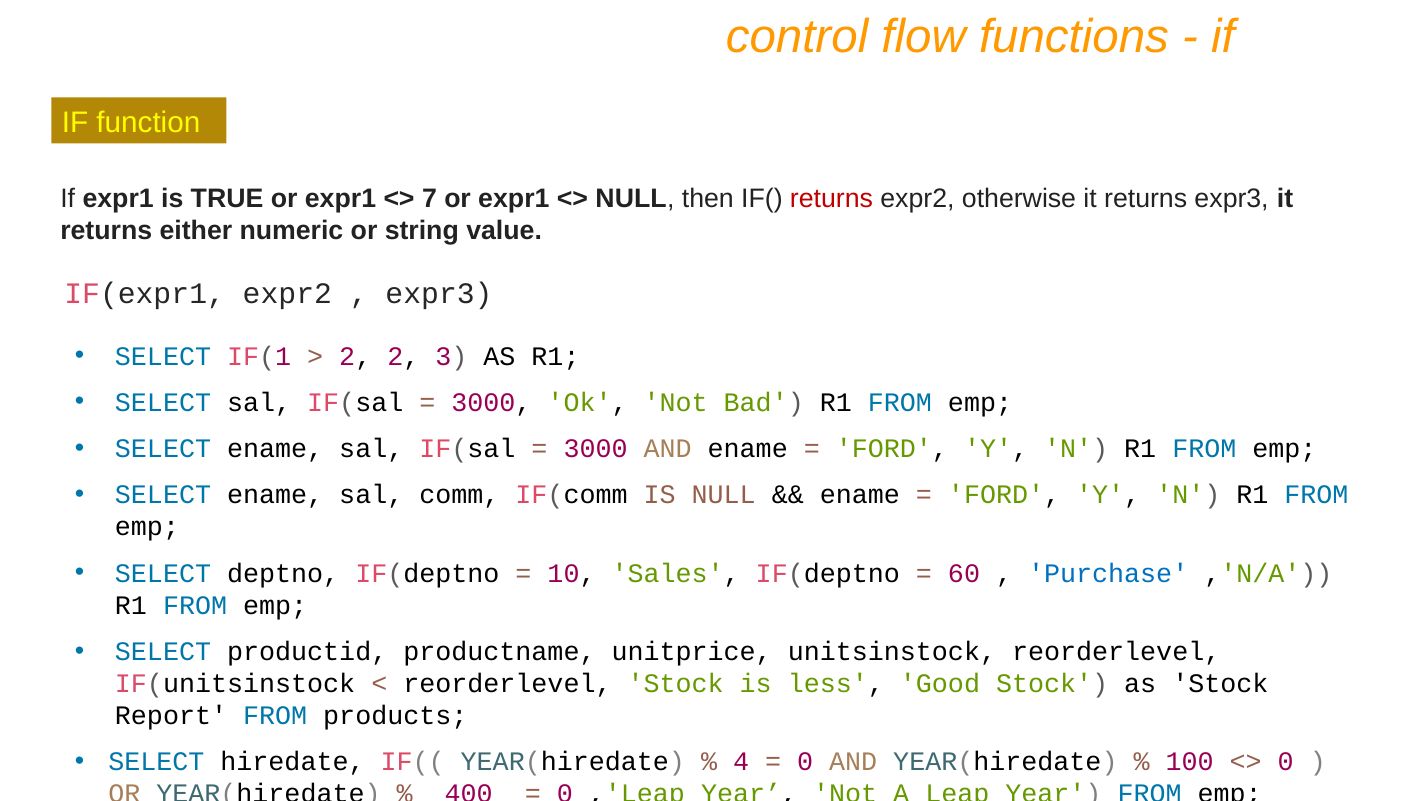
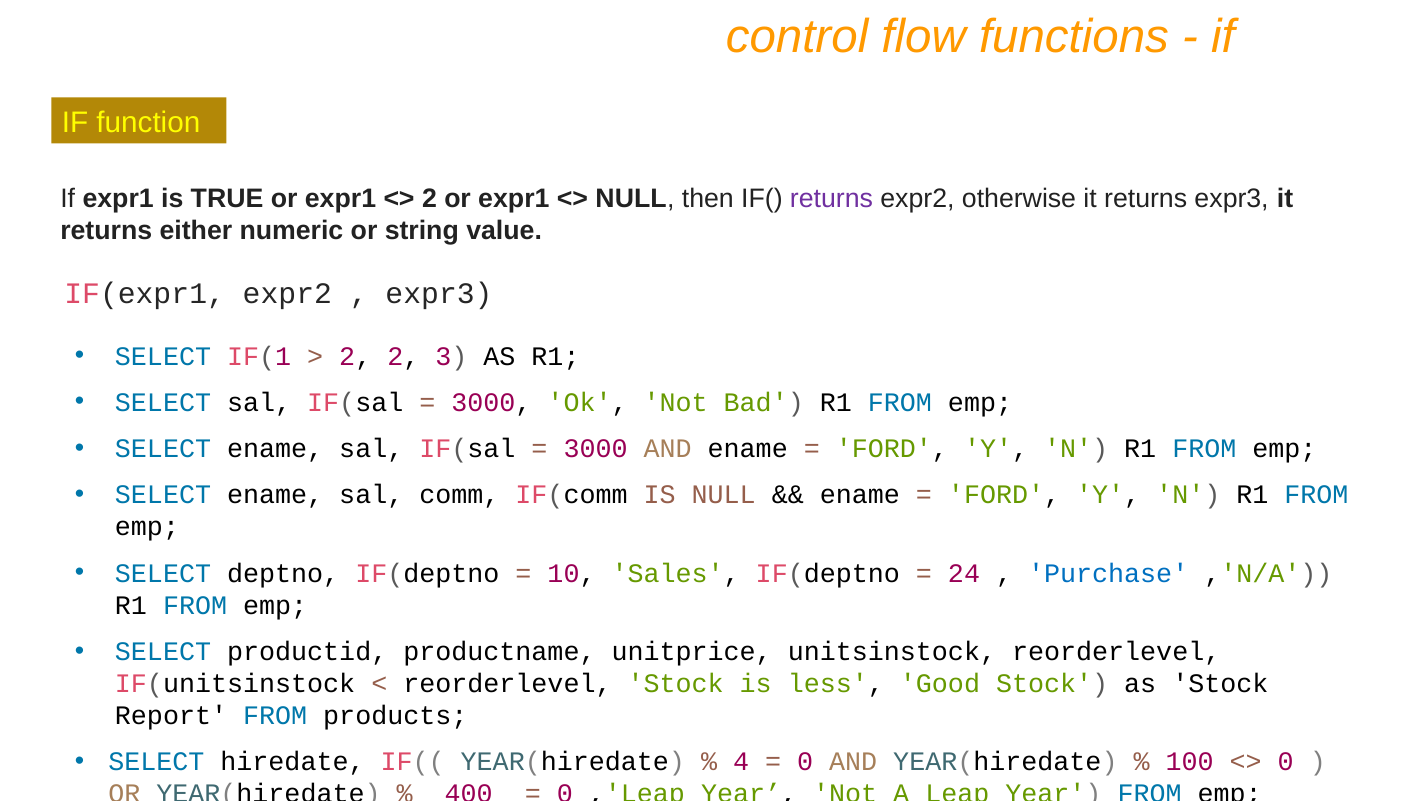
7 at (429, 199): 7 -> 2
returns at (831, 199) colour: red -> purple
60: 60 -> 24
